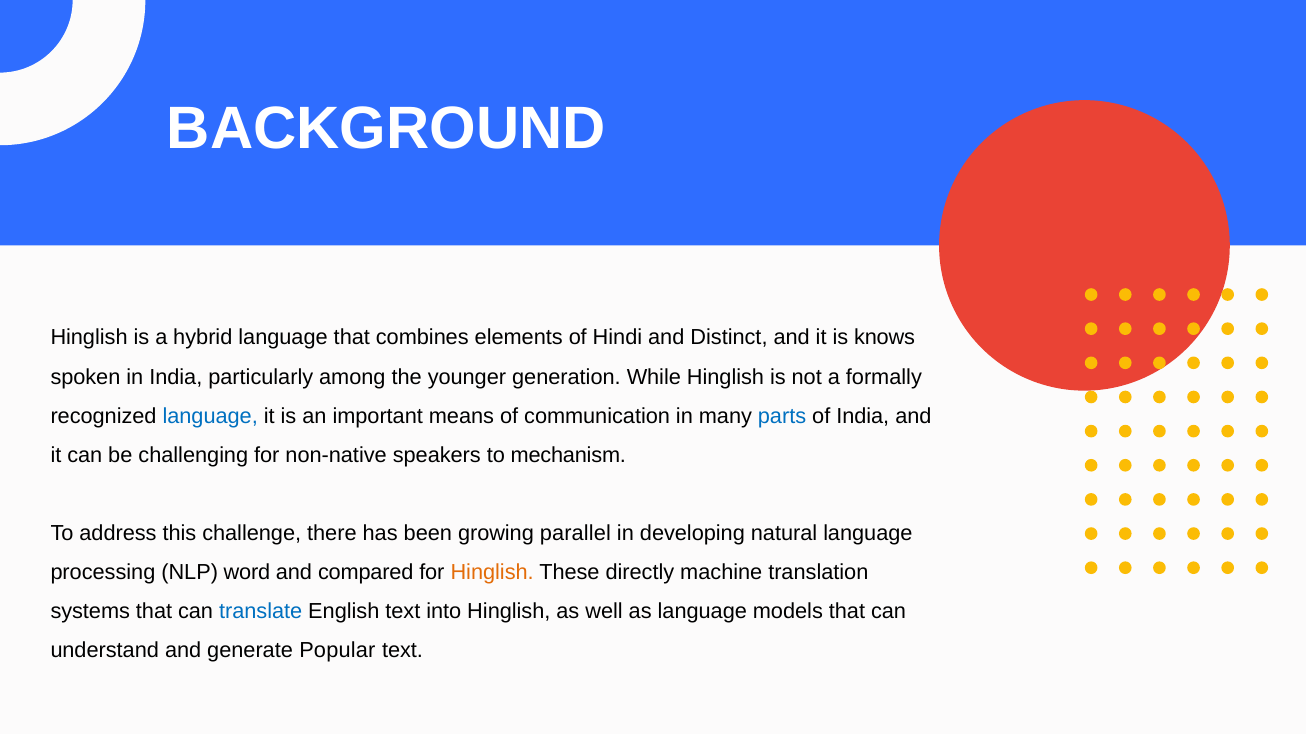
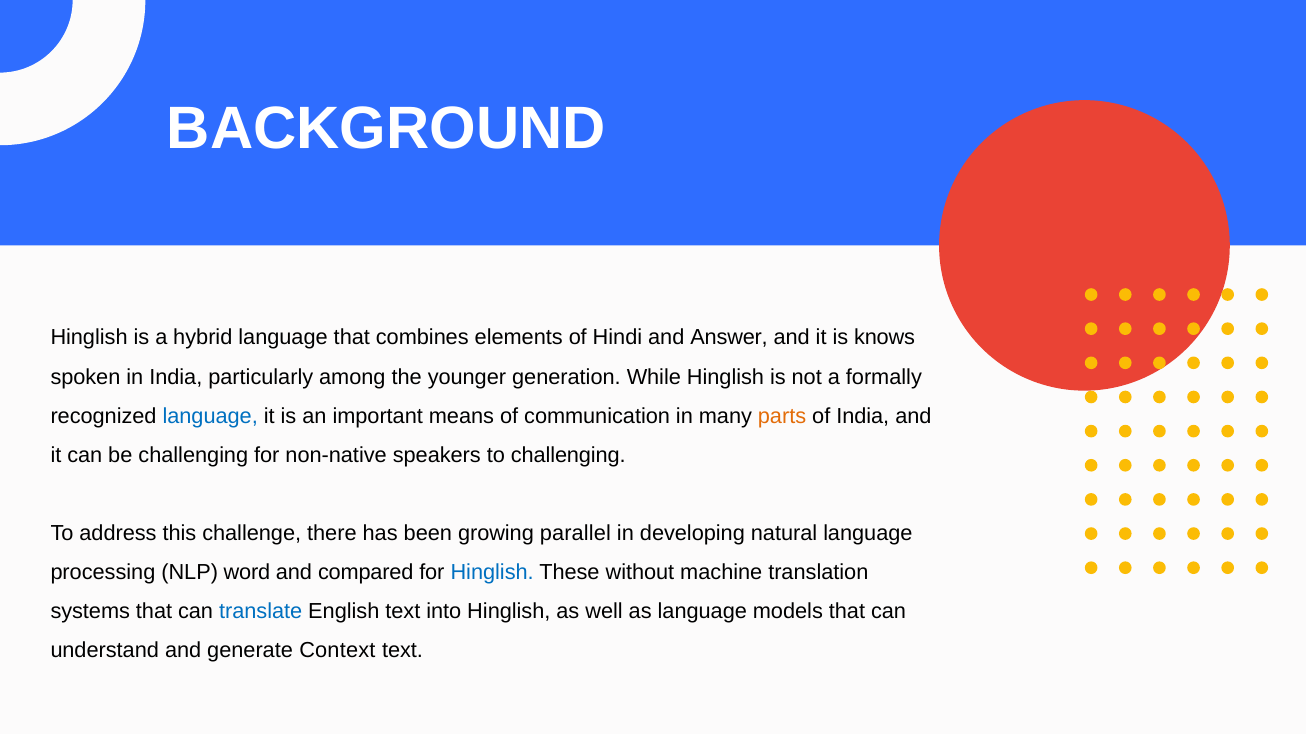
Distinct: Distinct -> Answer
parts colour: blue -> orange
to mechanism: mechanism -> challenging
Hinglish at (492, 573) colour: orange -> blue
directly: directly -> without
Popular: Popular -> Context
